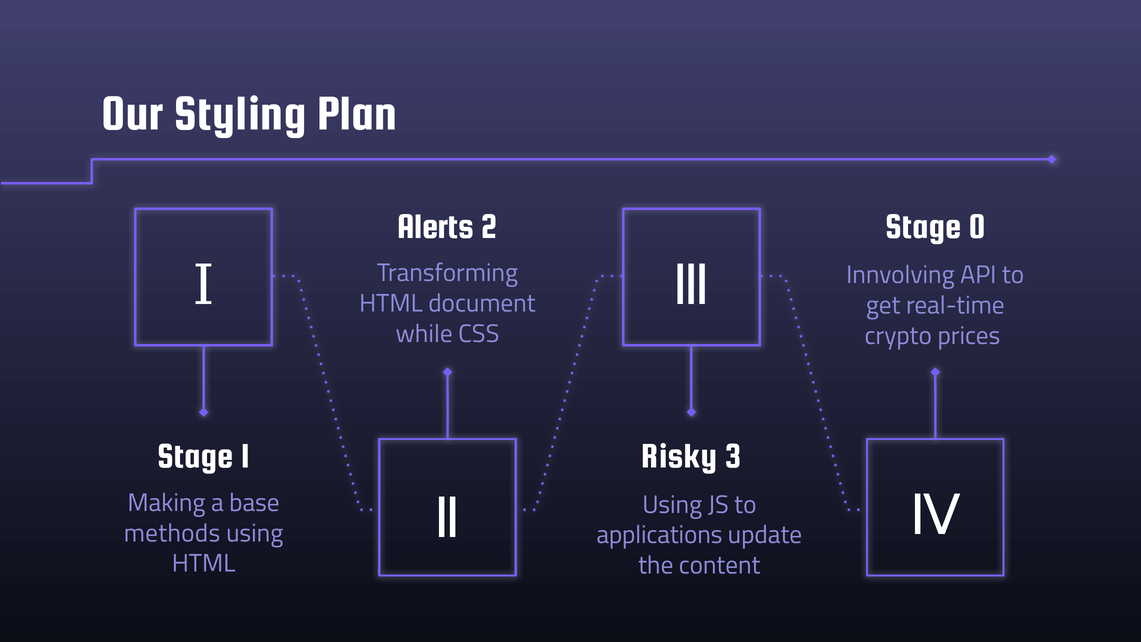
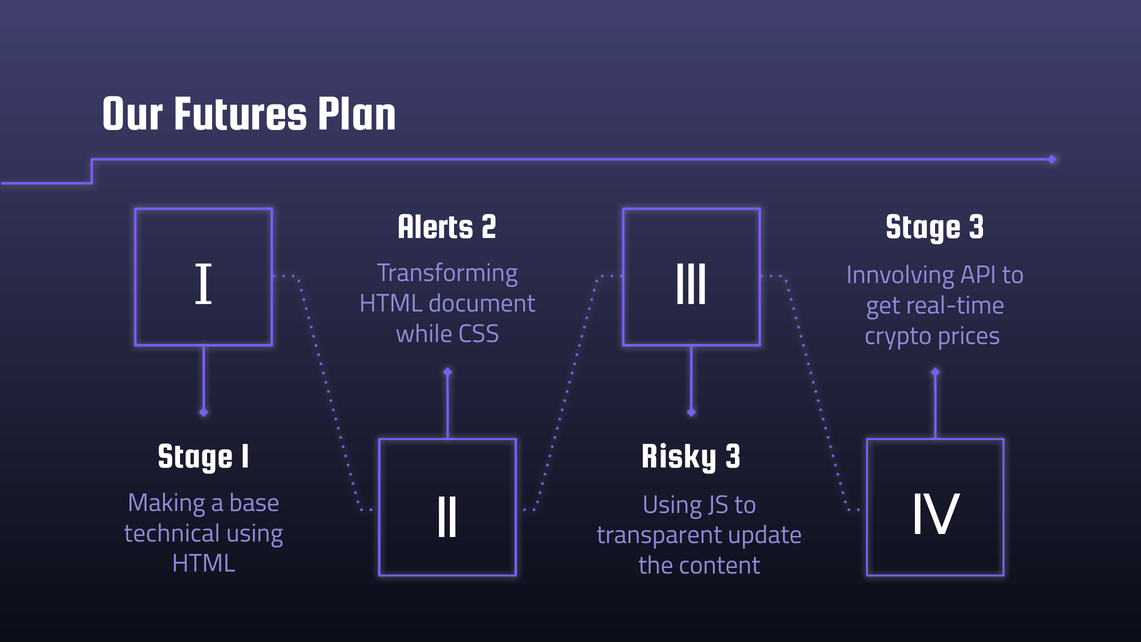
Styling: Styling -> Futures
Stage 0: 0 -> 3
methods: methods -> technical
applications: applications -> transparent
